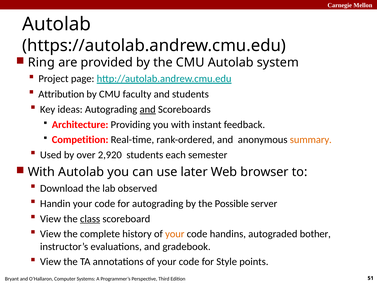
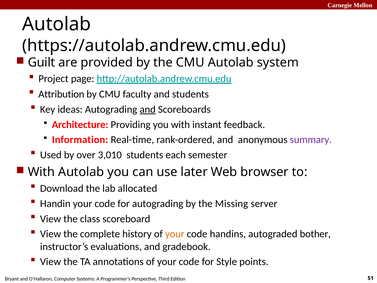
Ring: Ring -> Guilt
Competition: Competition -> Information
summary colour: orange -> purple
2,920: 2,920 -> 3,010
observed: observed -> allocated
Possible: Possible -> Missing
class underline: present -> none
